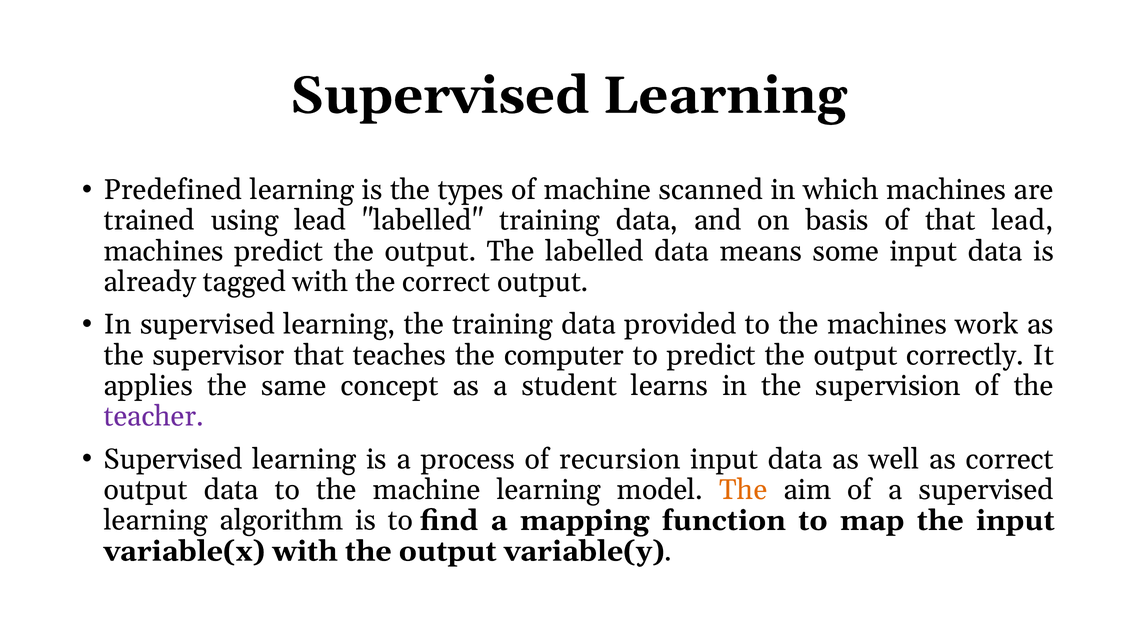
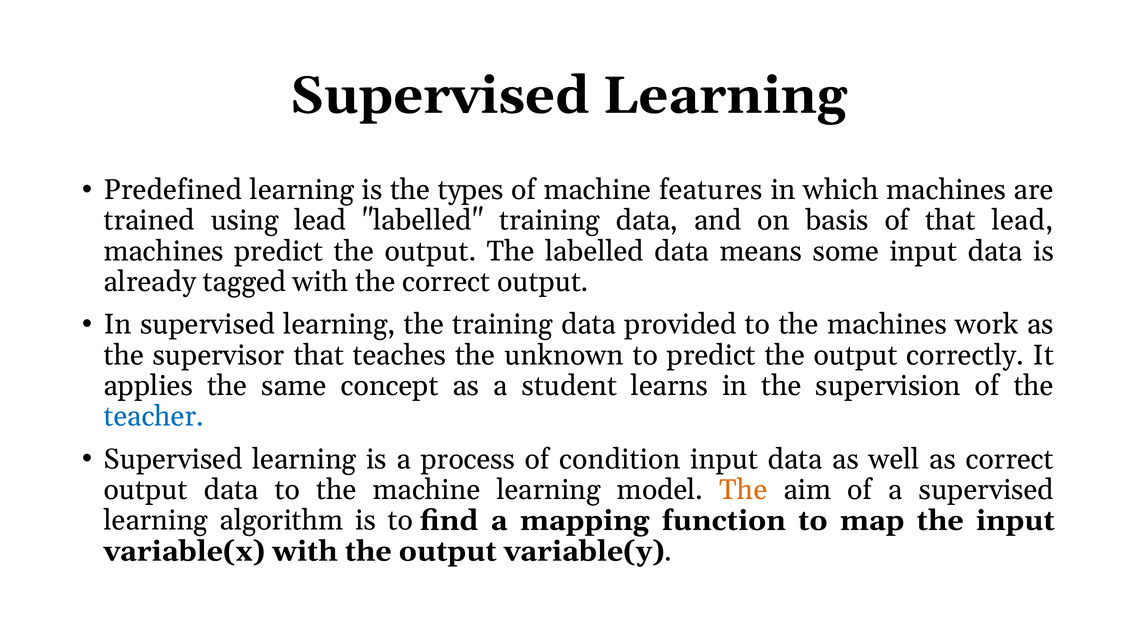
scanned: scanned -> features
computer: computer -> unknown
teacher colour: purple -> blue
recursion: recursion -> condition
